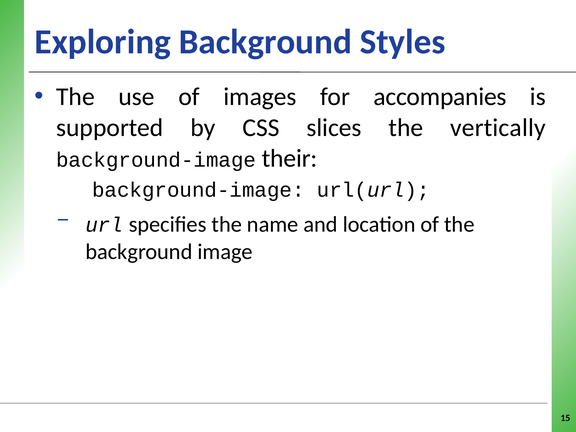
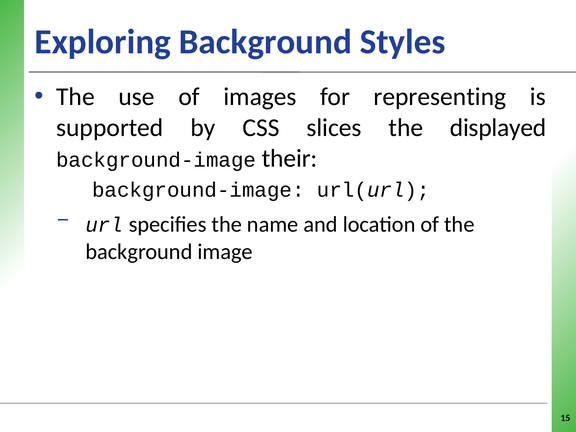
accompanies: accompanies -> representing
vertically: vertically -> displayed
